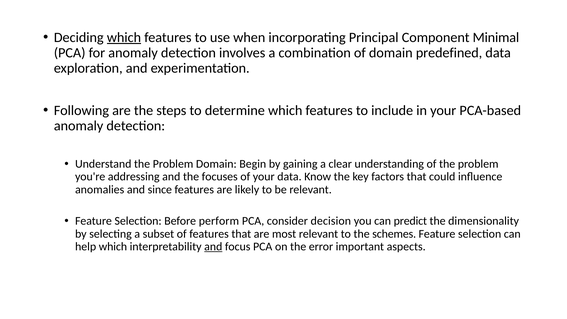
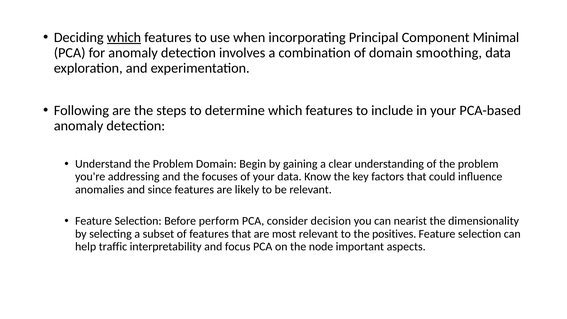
predefined: predefined -> smoothing
predict: predict -> nearist
schemes: schemes -> positives
help which: which -> traffic
and at (213, 246) underline: present -> none
error: error -> node
